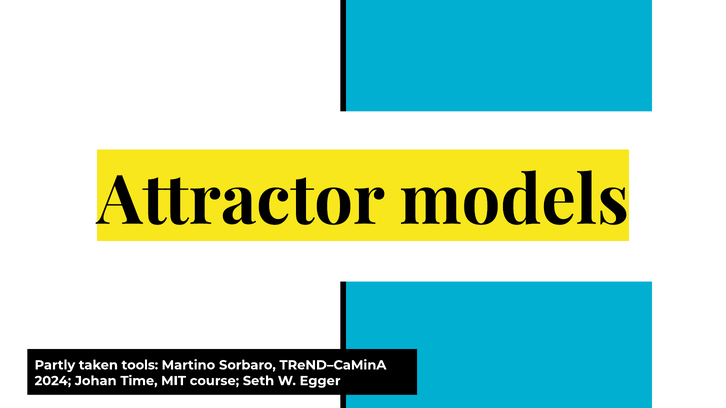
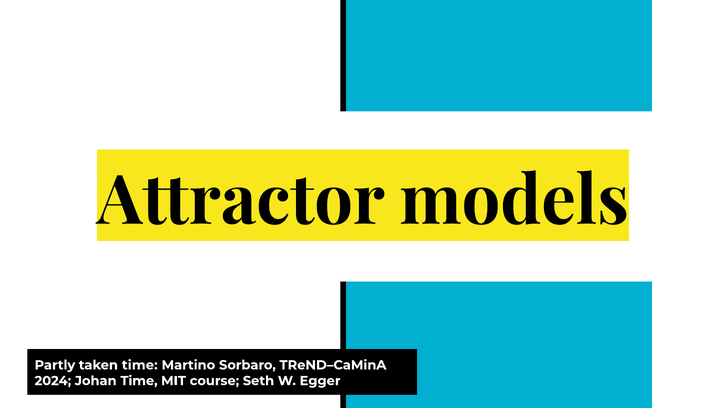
taken tools: tools -> time
